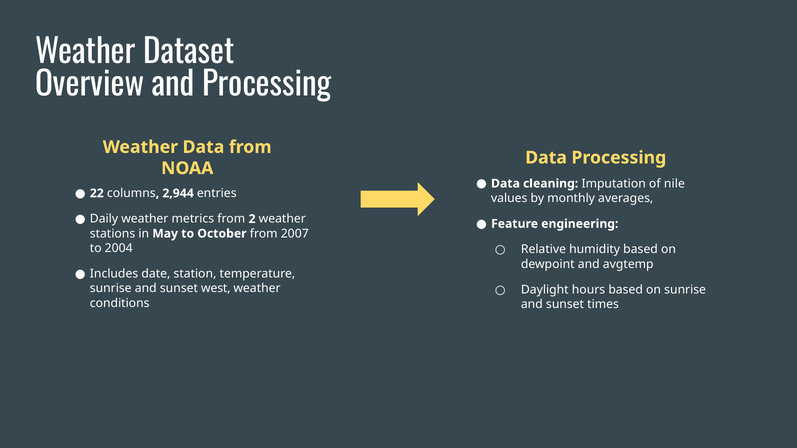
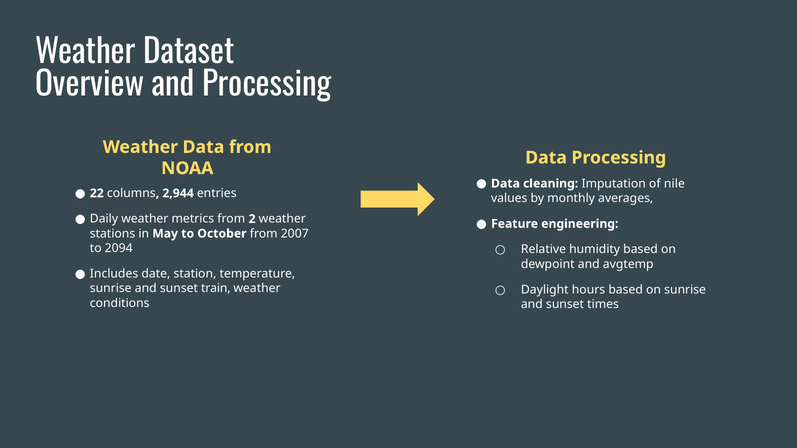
2004: 2004 -> 2094
west: west -> train
